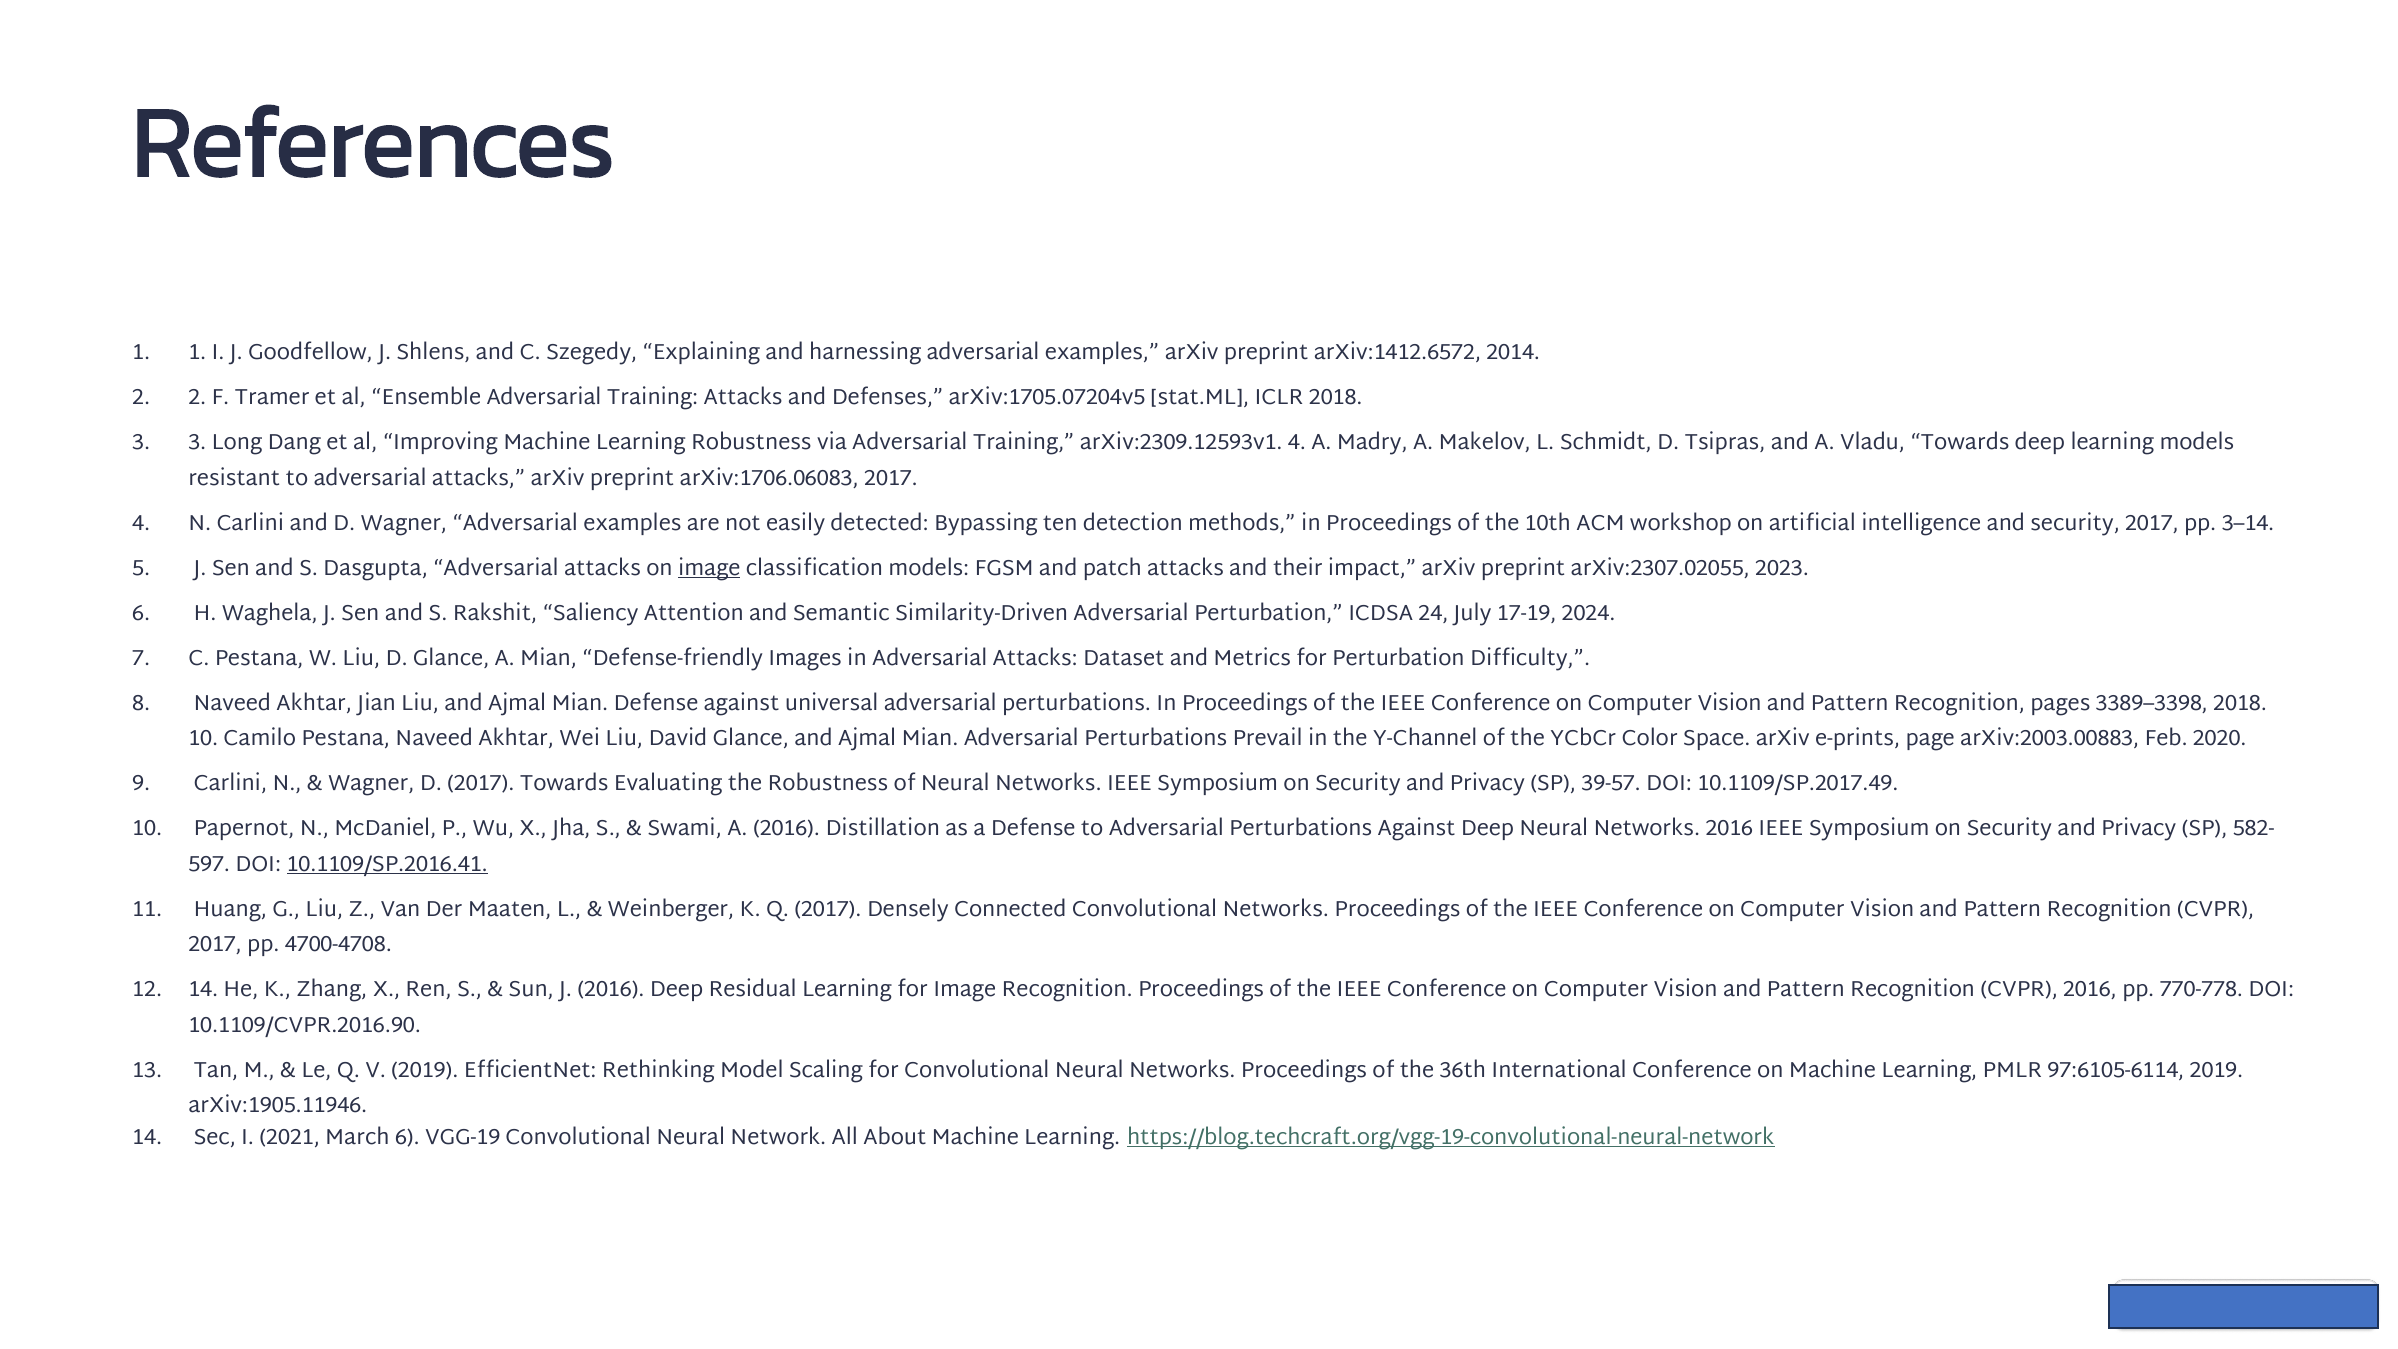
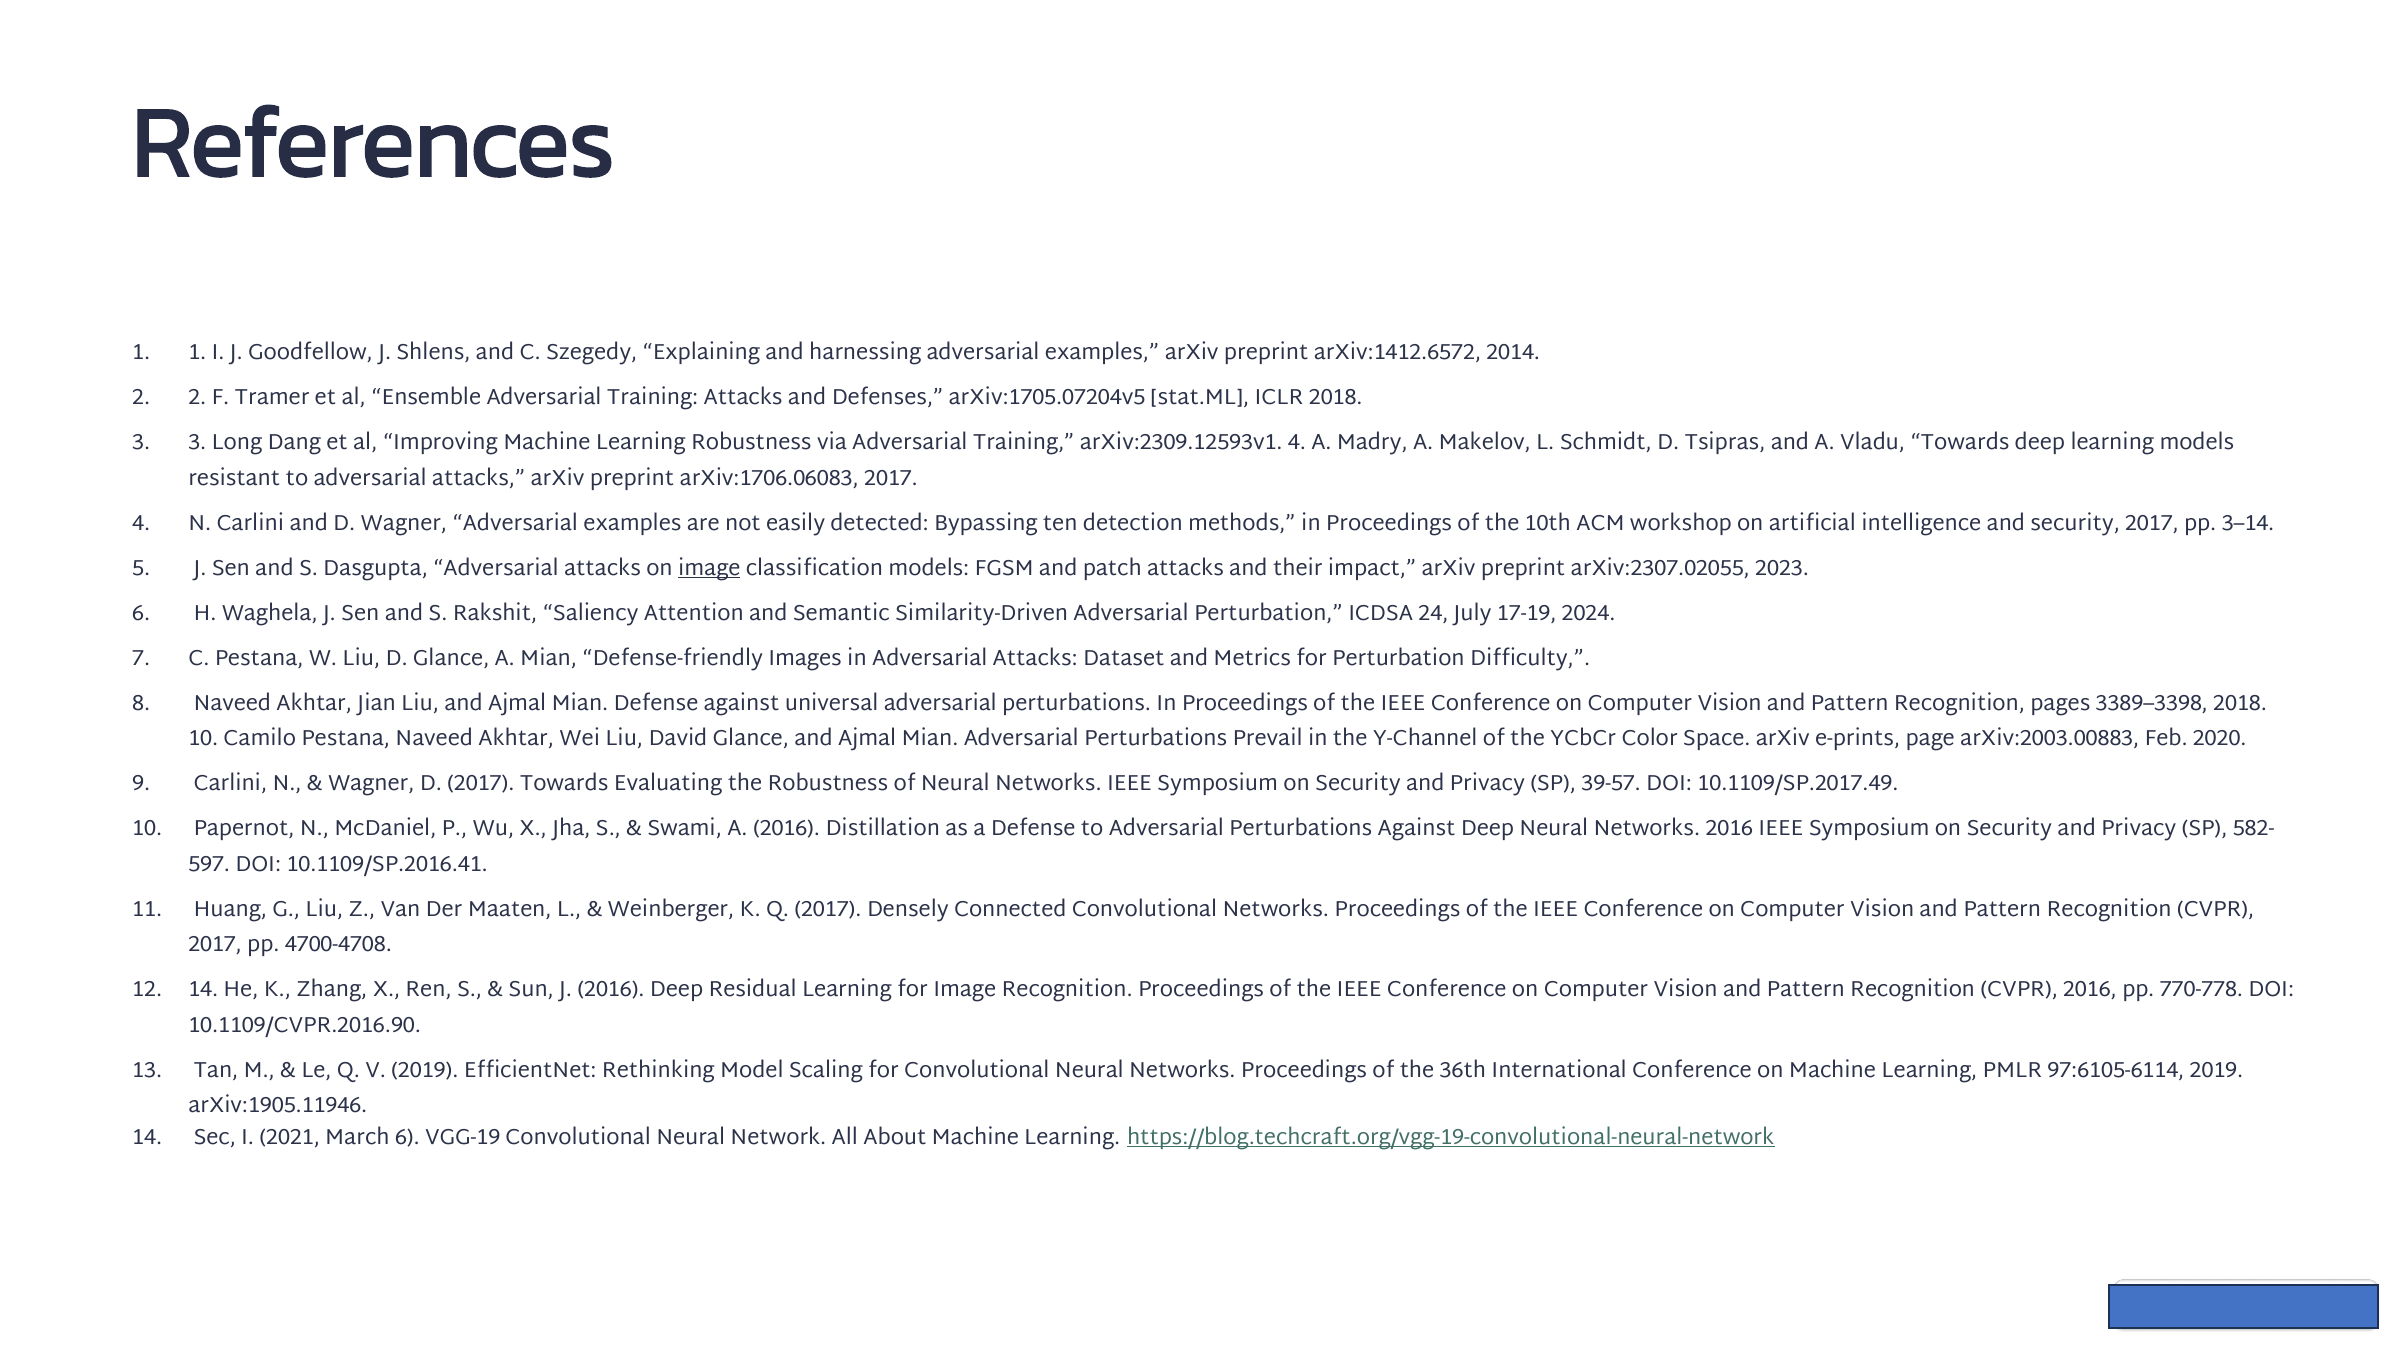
10.1109/SP.2016.41 underline: present -> none
